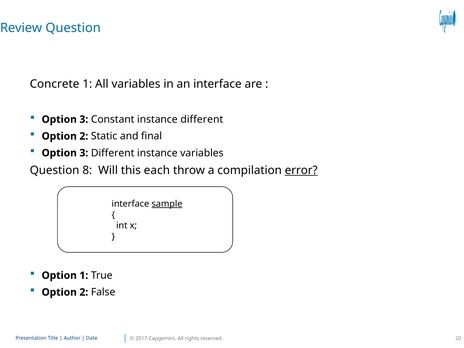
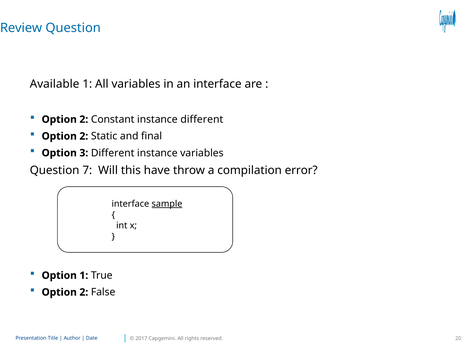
Concrete: Concrete -> Available
3 at (84, 119): 3 -> 2
8: 8 -> 7
each: each -> have
error underline: present -> none
